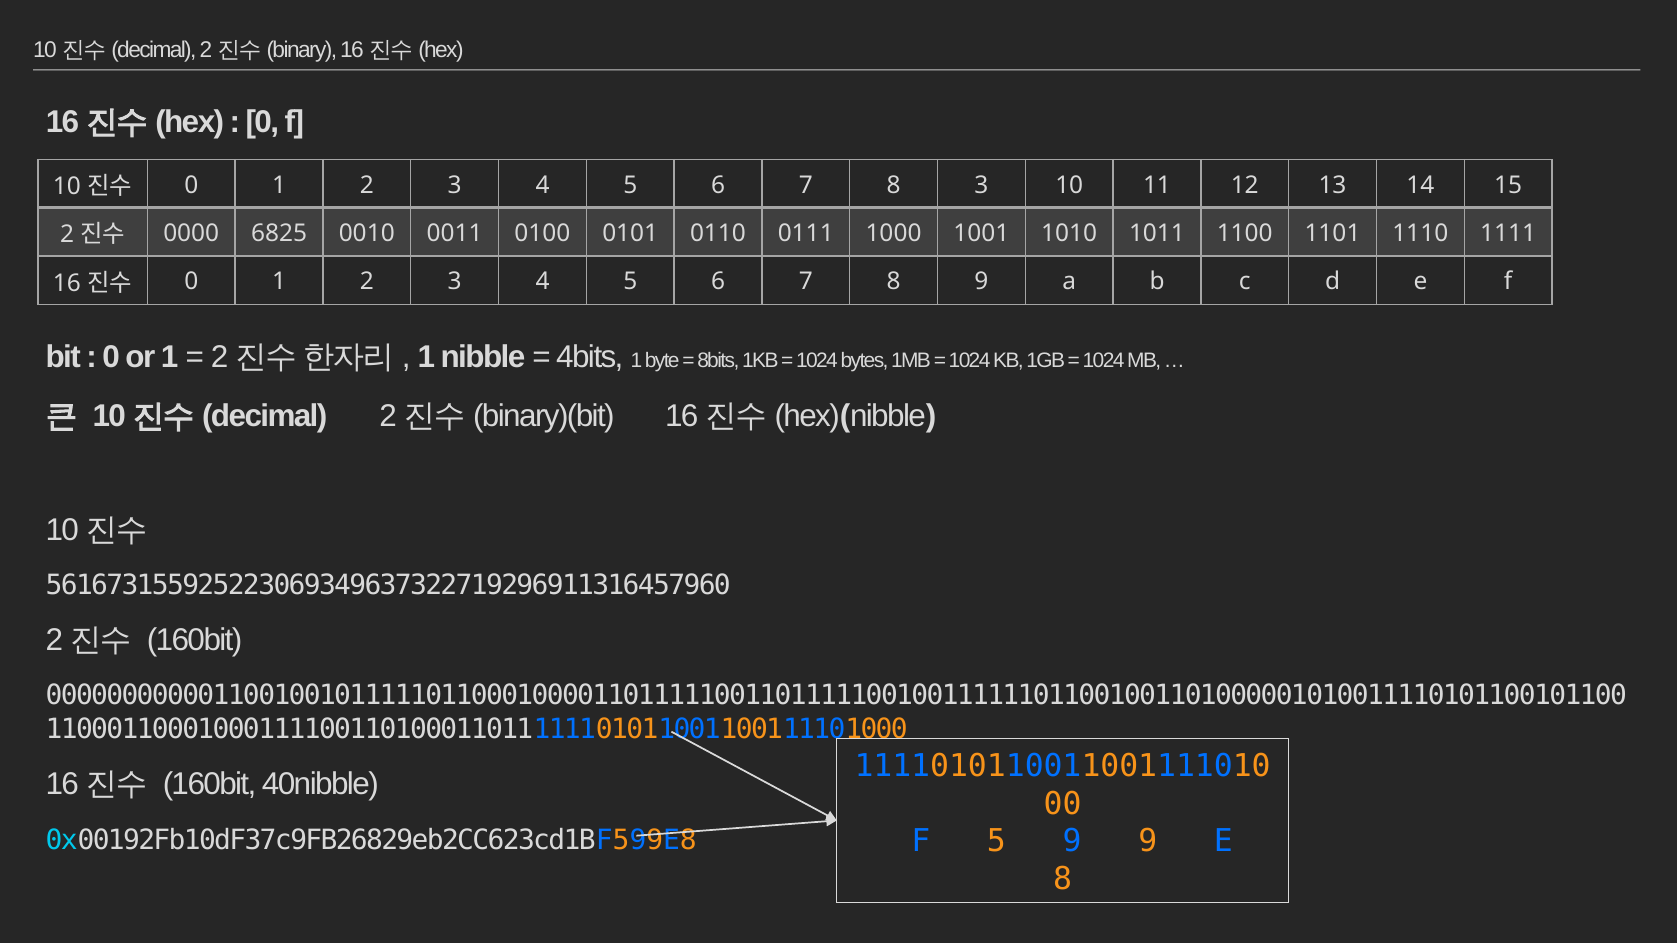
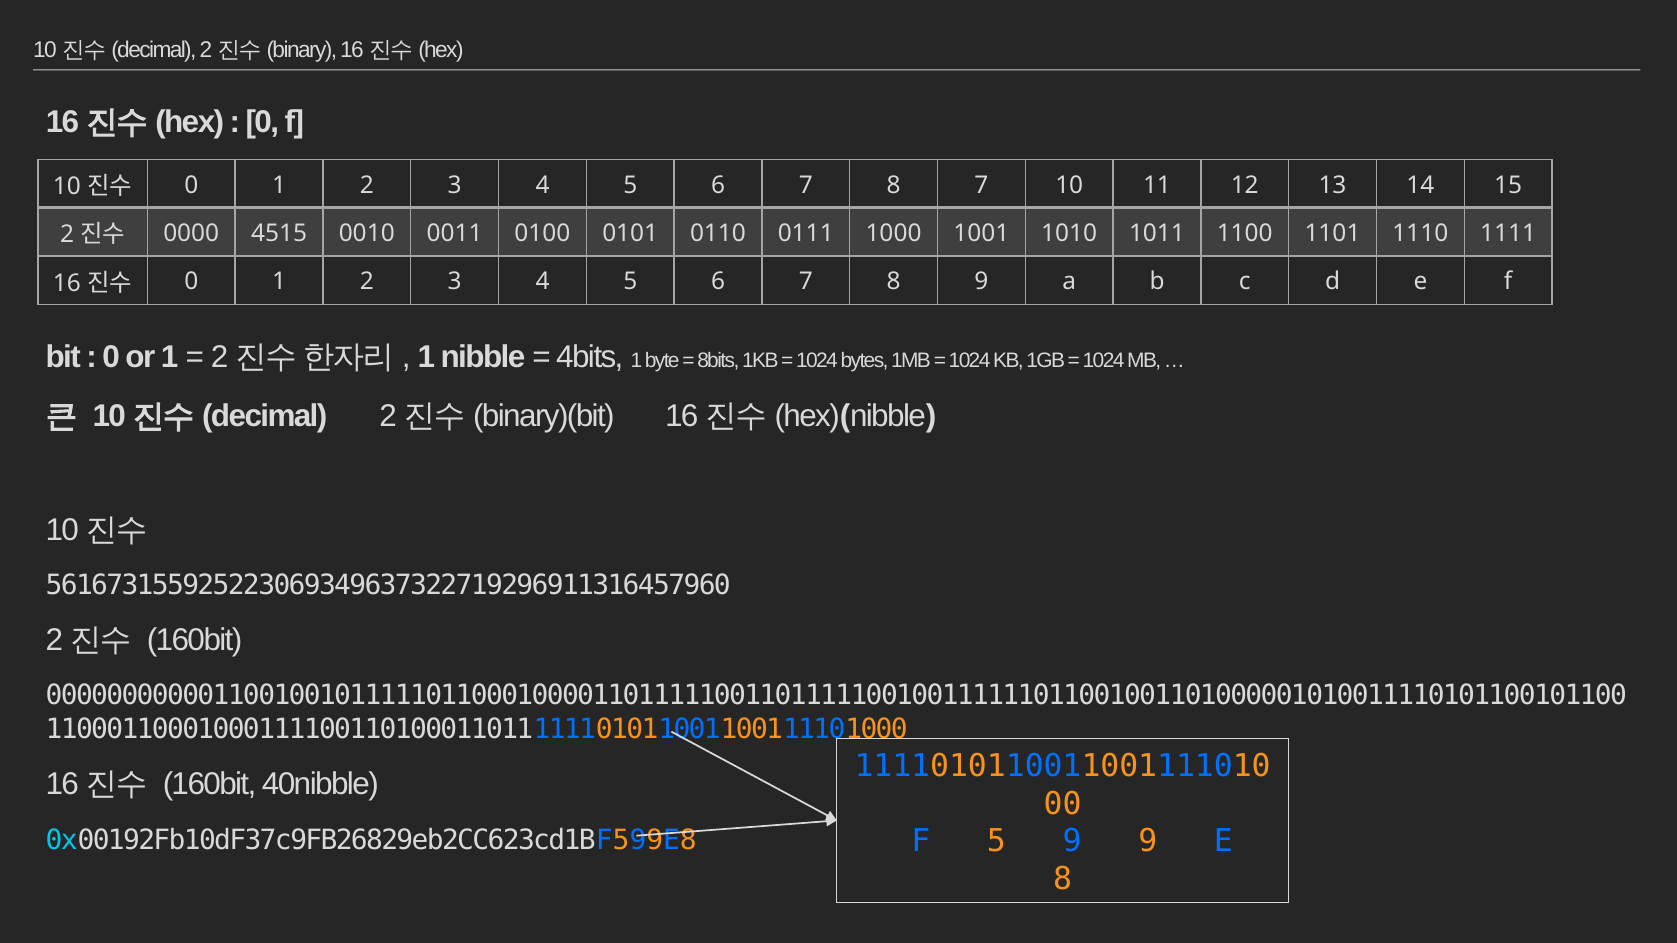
8 3: 3 -> 7
6825: 6825 -> 4515
